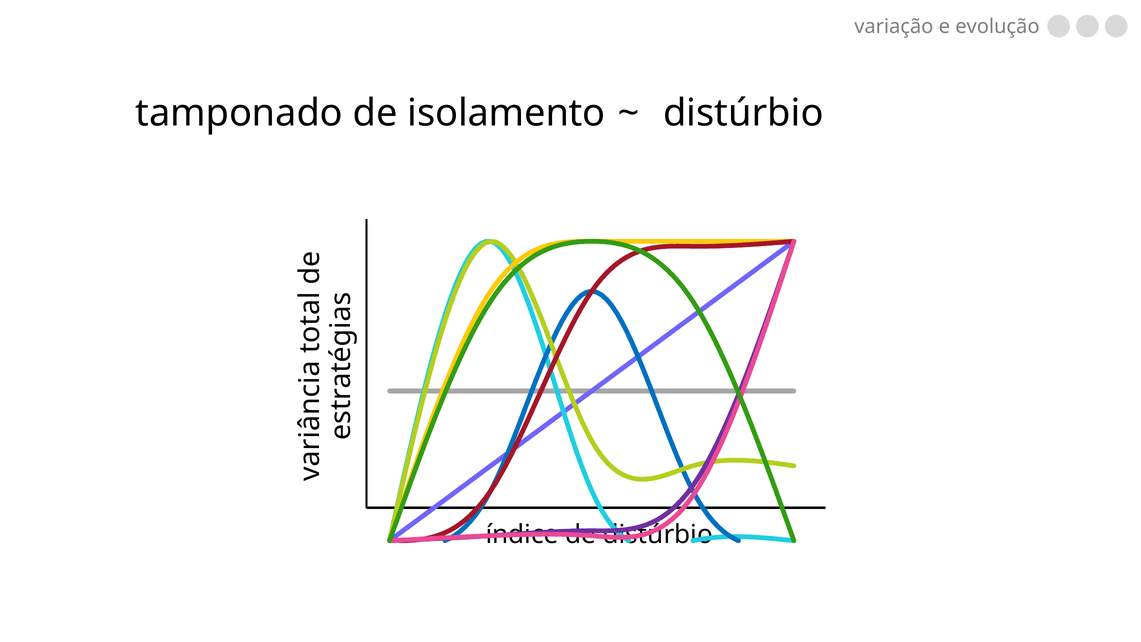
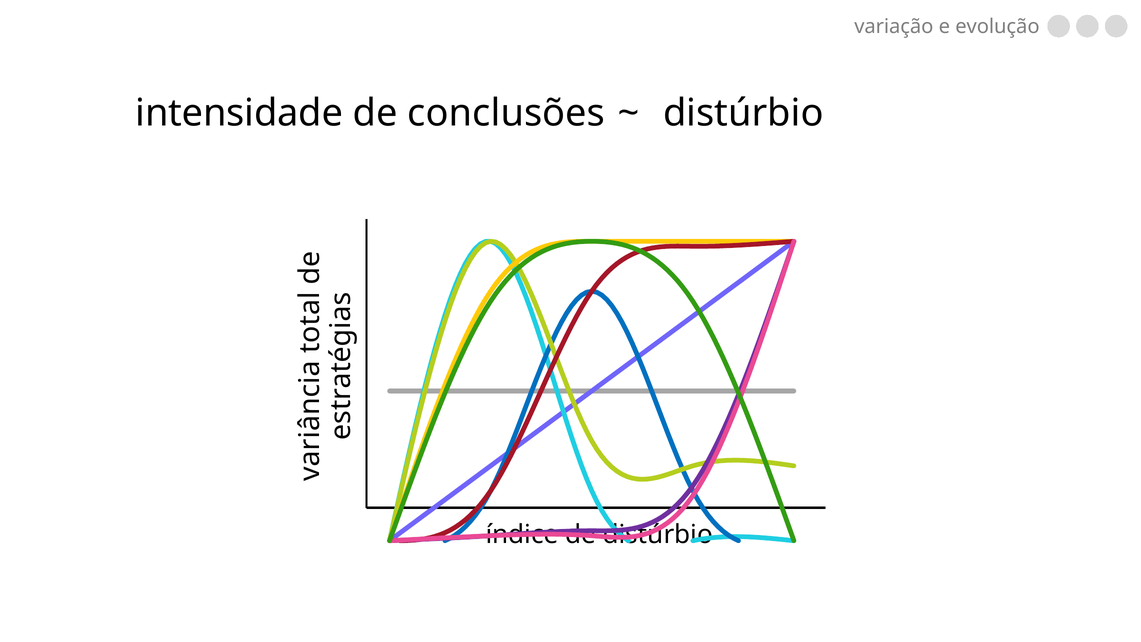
tamponado: tamponado -> intensidade
isolamento: isolamento -> conclusões
